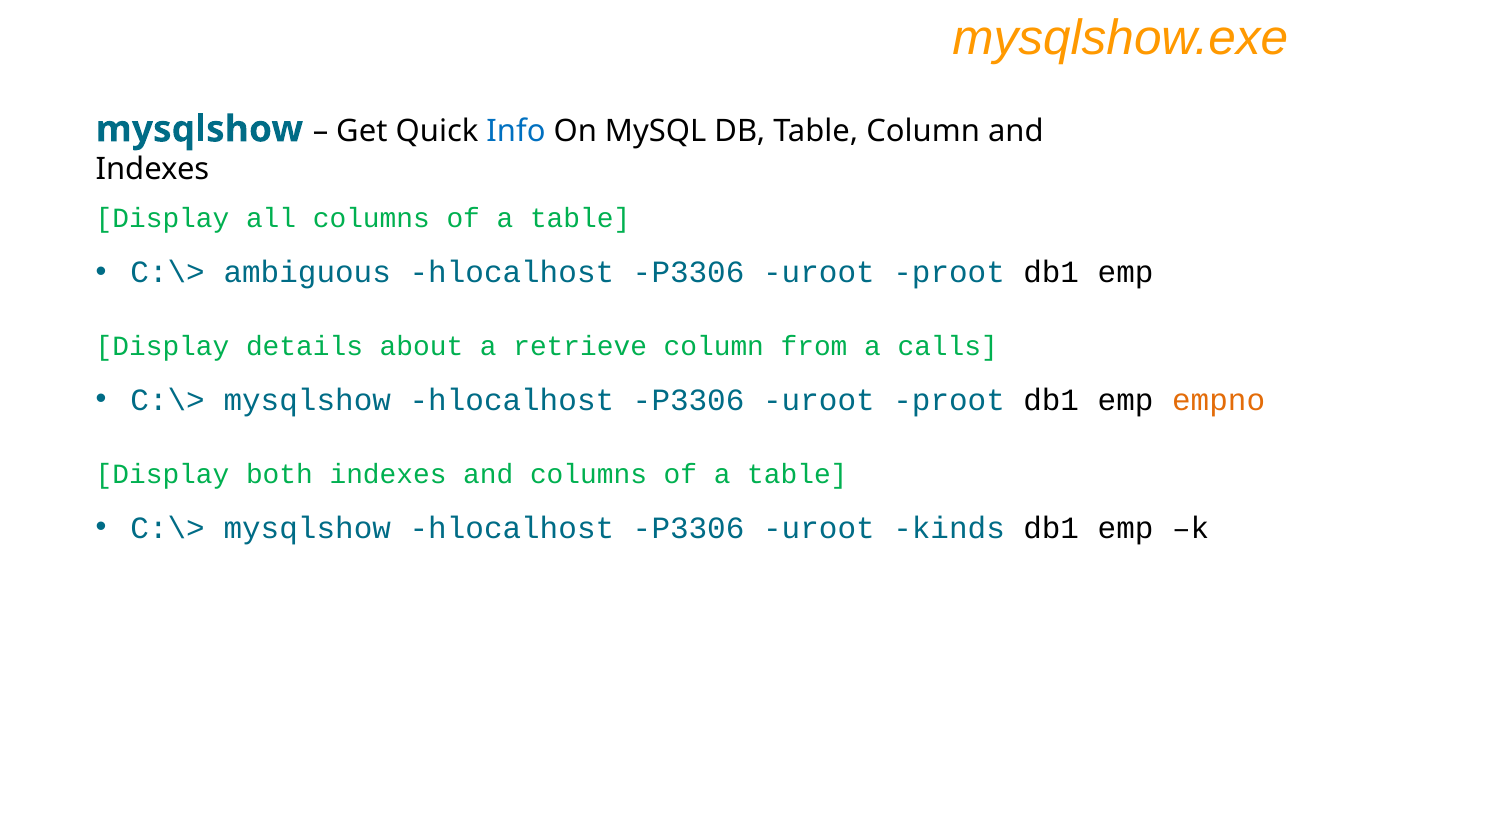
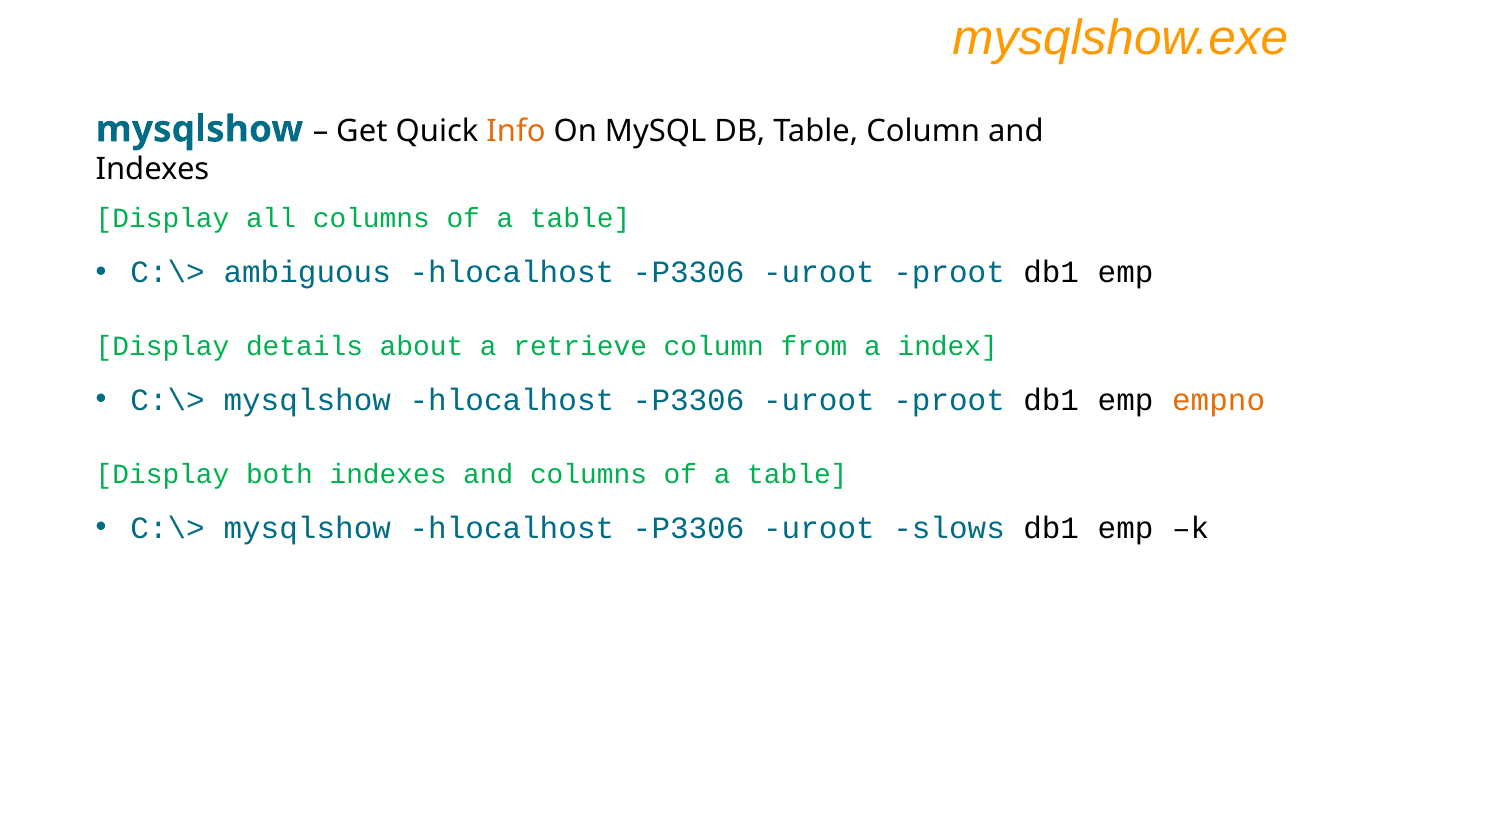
Info colour: blue -> orange
calls: calls -> index
kinds: kinds -> slows
